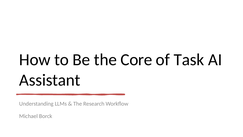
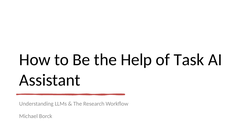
Core: Core -> Help
